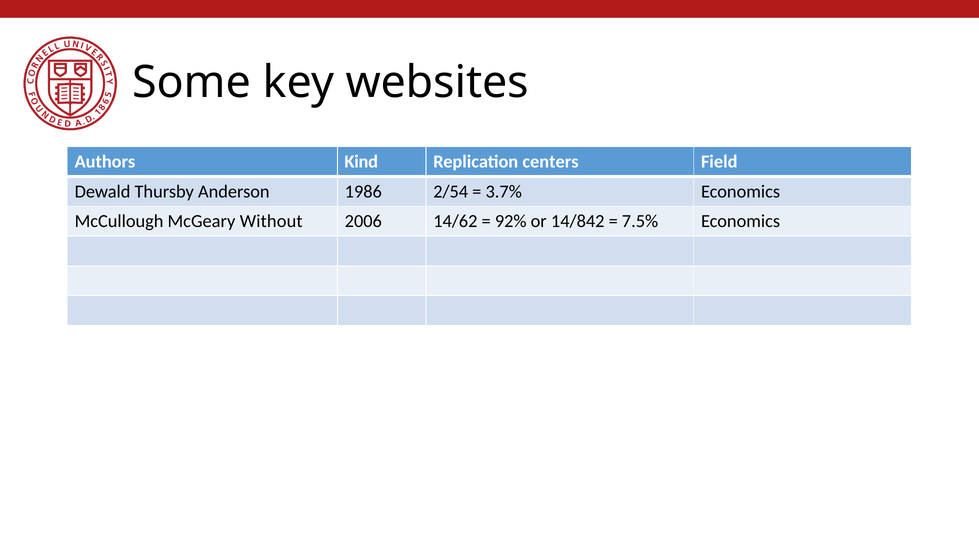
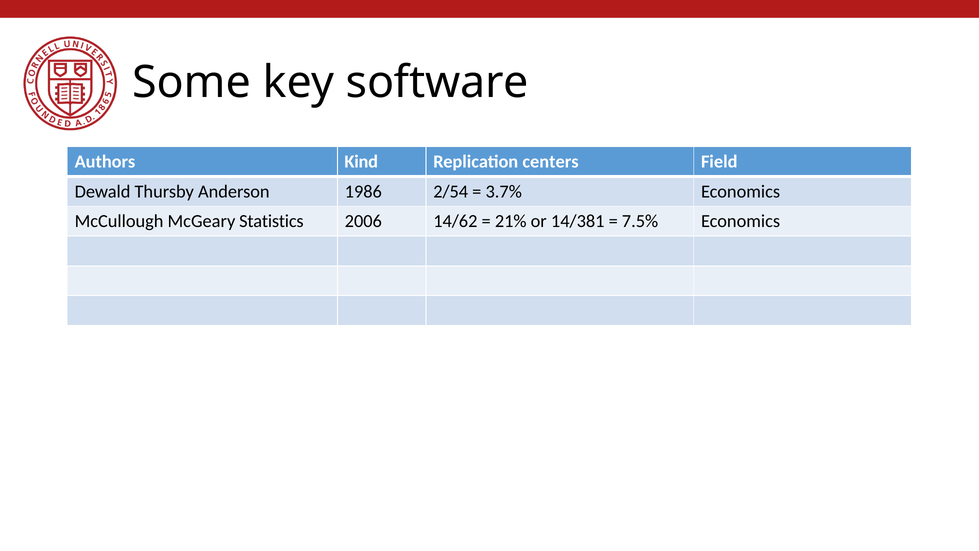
websites: websites -> software
Without: Without -> Statistics
92%: 92% -> 21%
14/842: 14/842 -> 14/381
